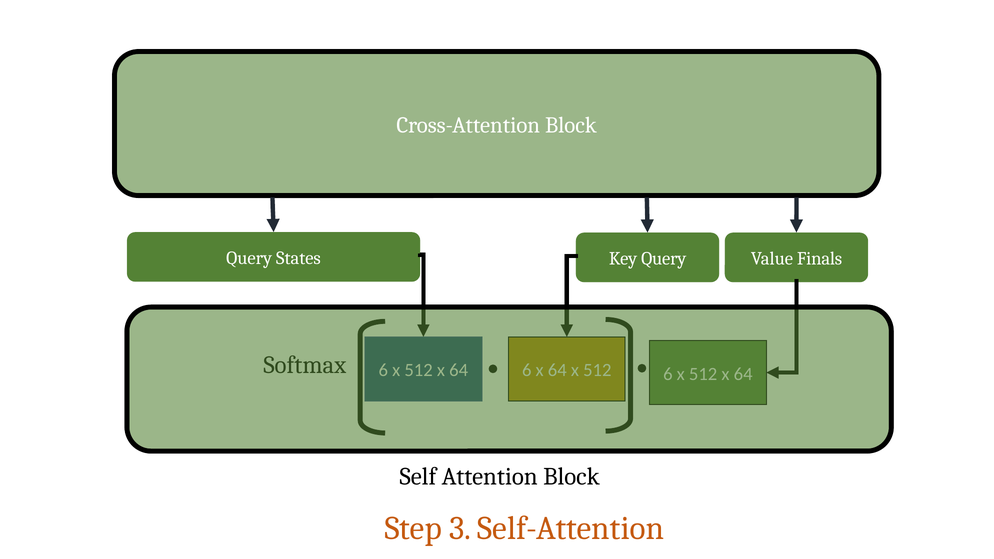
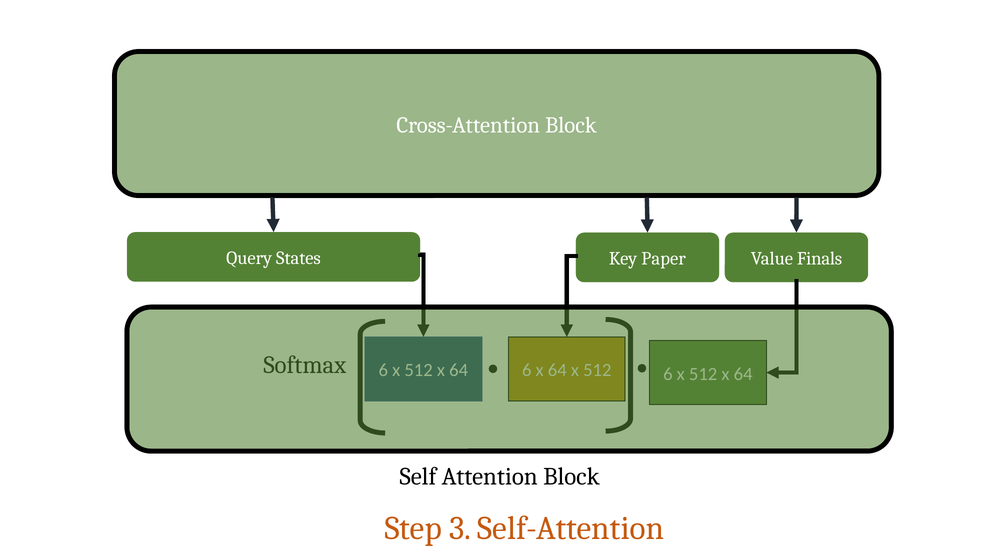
Key Query: Query -> Paper
